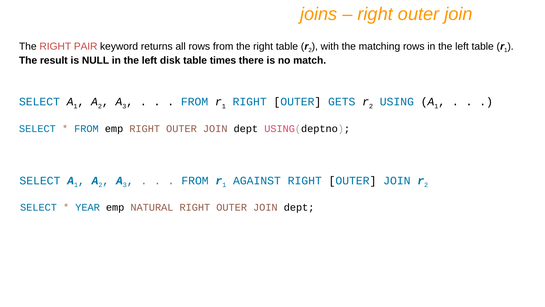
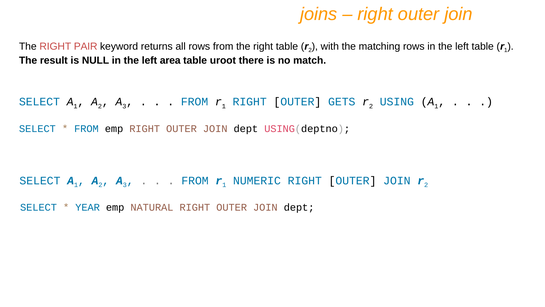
disk: disk -> area
times: times -> uroot
AGAINST: AGAINST -> NUMERIC
